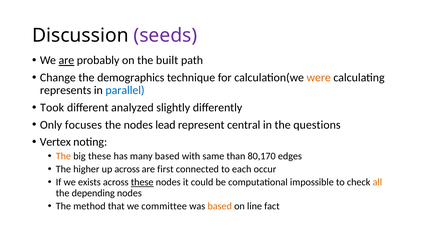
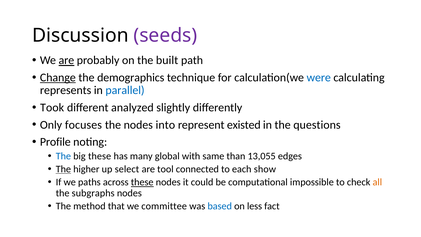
Change underline: none -> present
were colour: orange -> blue
lead: lead -> into
central: central -> existed
Vertex: Vertex -> Profile
The at (63, 156) colour: orange -> blue
many based: based -> global
80,170: 80,170 -> 13,055
The at (63, 169) underline: none -> present
up across: across -> select
first: first -> tool
occur: occur -> show
exists: exists -> paths
depending: depending -> subgraphs
based at (220, 206) colour: orange -> blue
line: line -> less
